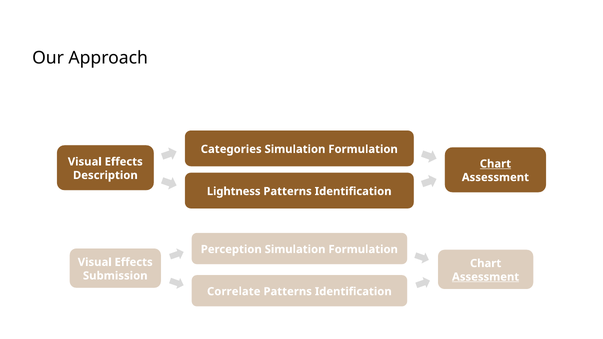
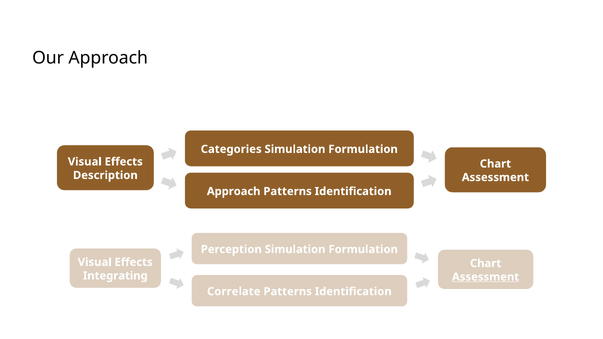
Chart at (495, 164) underline: present -> none
Lightness at (234, 191): Lightness -> Approach
Submission: Submission -> Integrating
